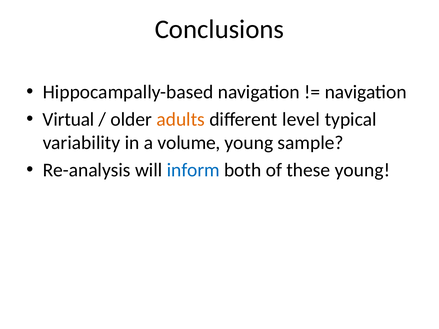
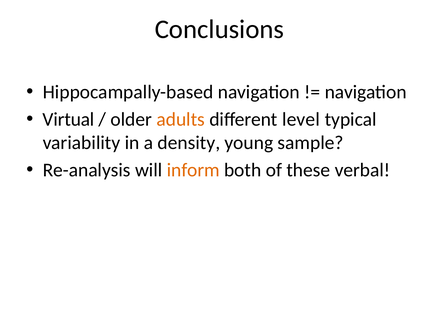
volume: volume -> density
inform colour: blue -> orange
these young: young -> verbal
